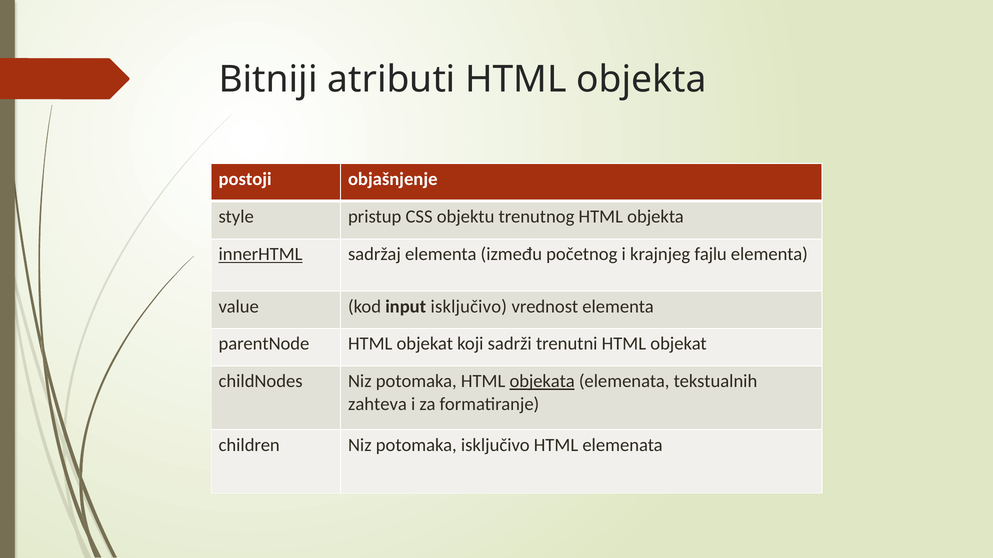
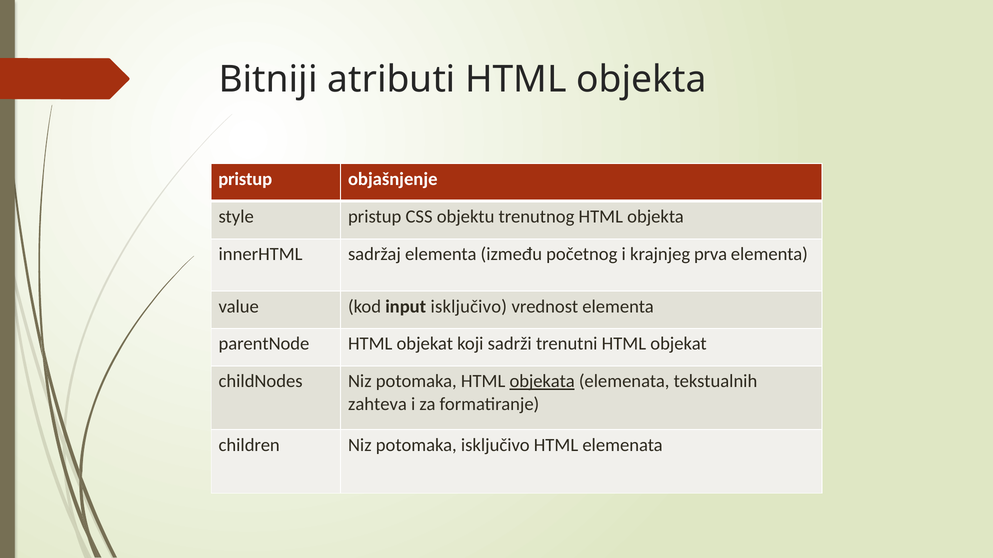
postoji at (245, 179): postoji -> pristup
innerHTML underline: present -> none
fajlu: fajlu -> prva
